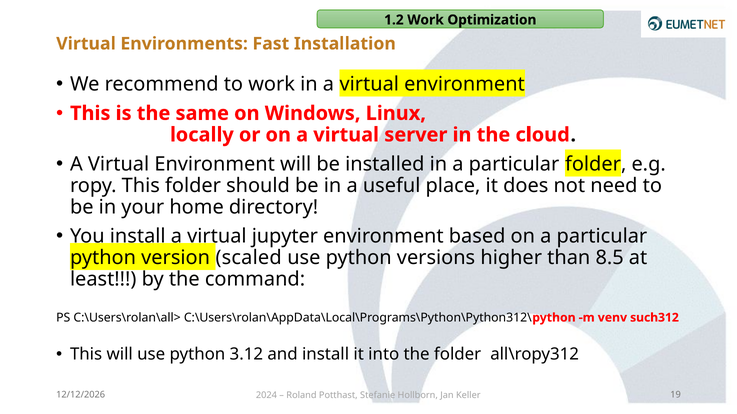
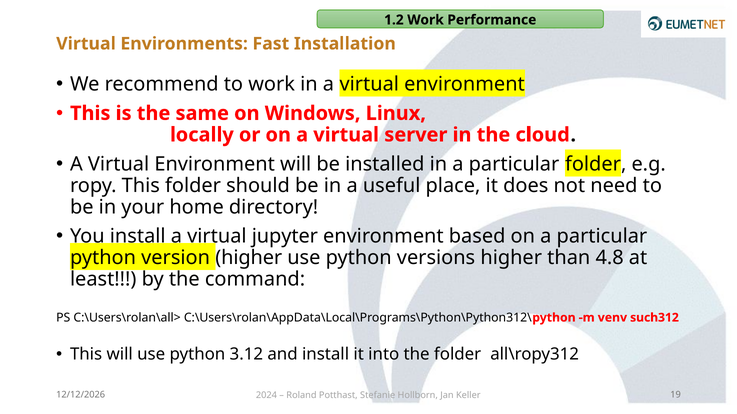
Optimization: Optimization -> Performance
version scaled: scaled -> higher
8.5: 8.5 -> 4.8
